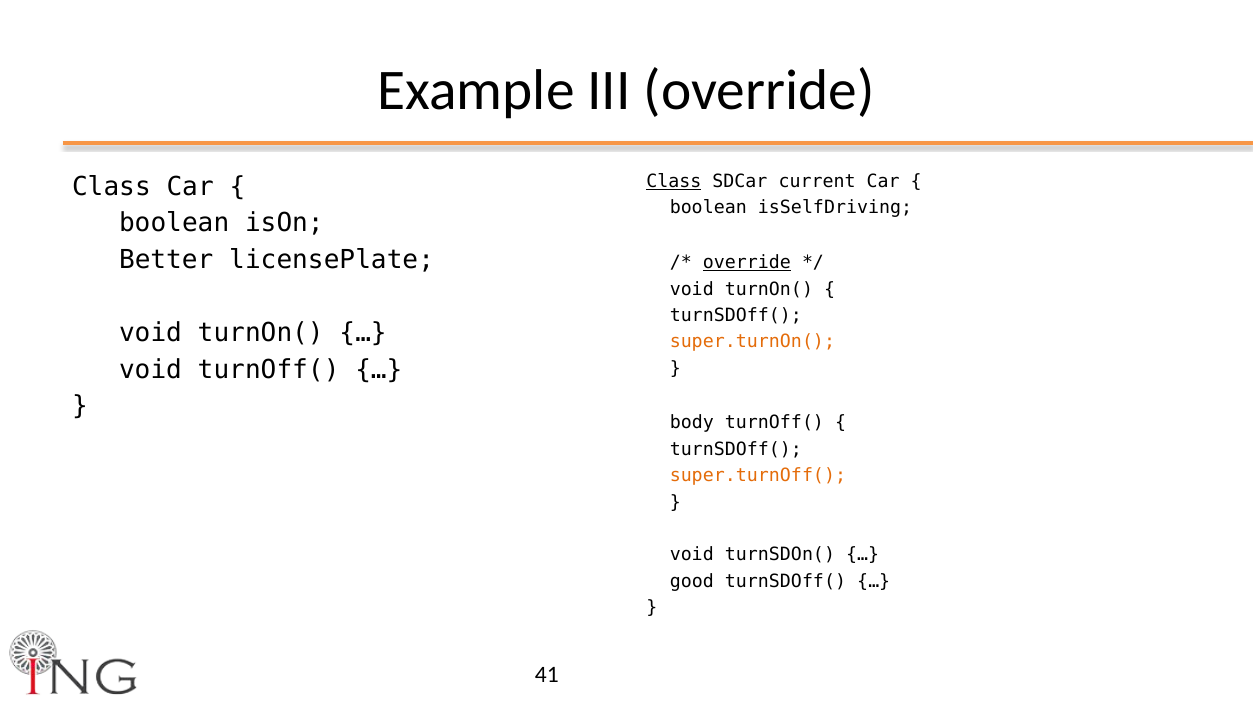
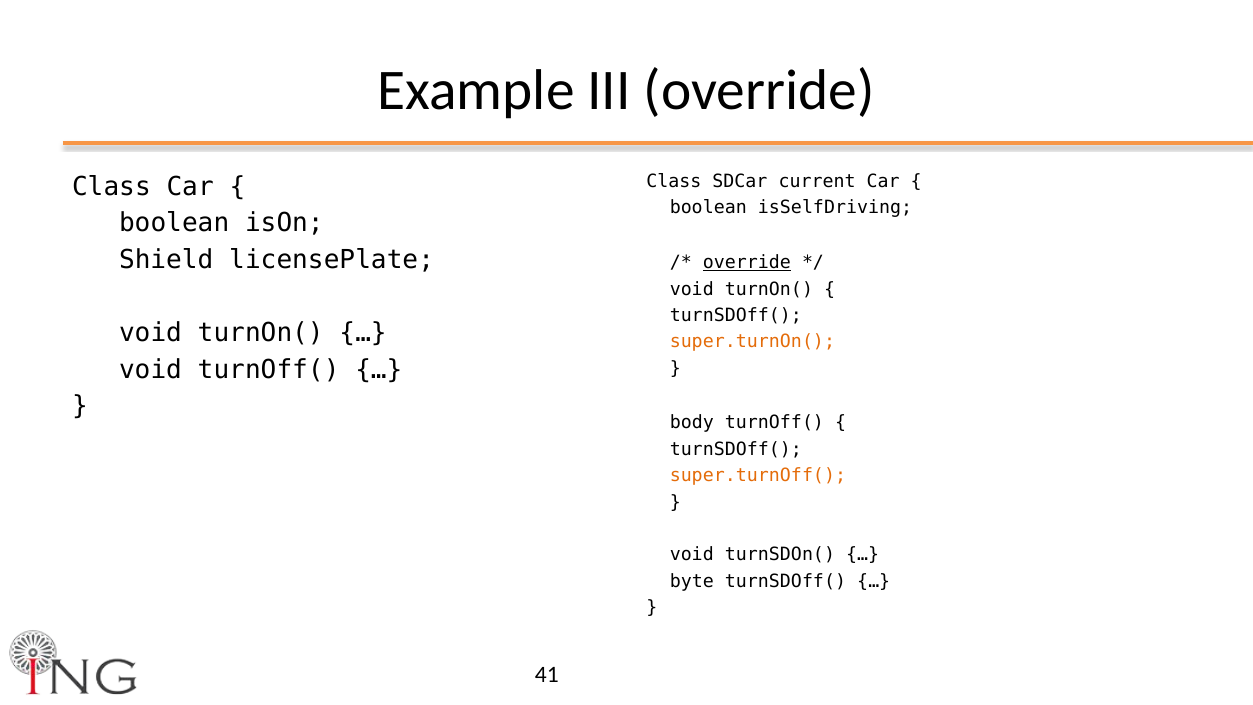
Class at (674, 181) underline: present -> none
Better: Better -> Shield
good: good -> byte
